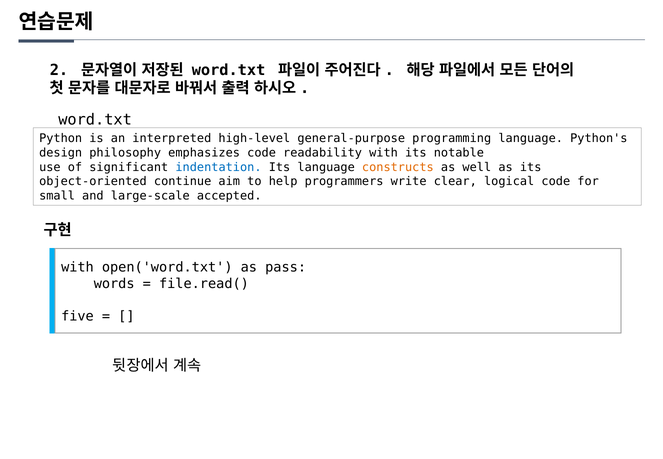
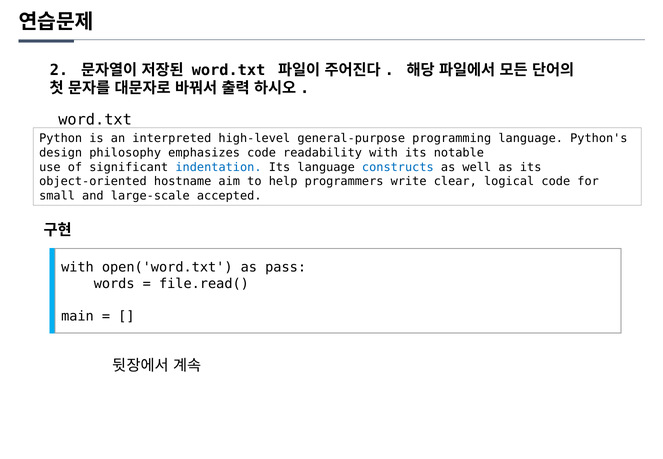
constructs colour: orange -> blue
continue: continue -> hostname
five: five -> main
